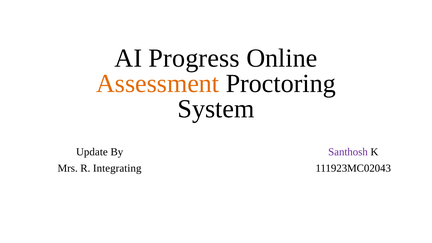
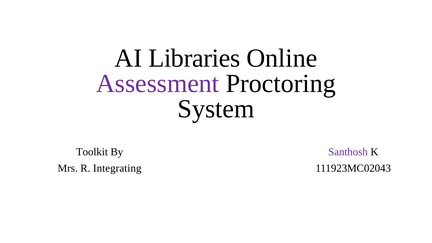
Progress: Progress -> Libraries
Assessment colour: orange -> purple
Update: Update -> Toolkit
